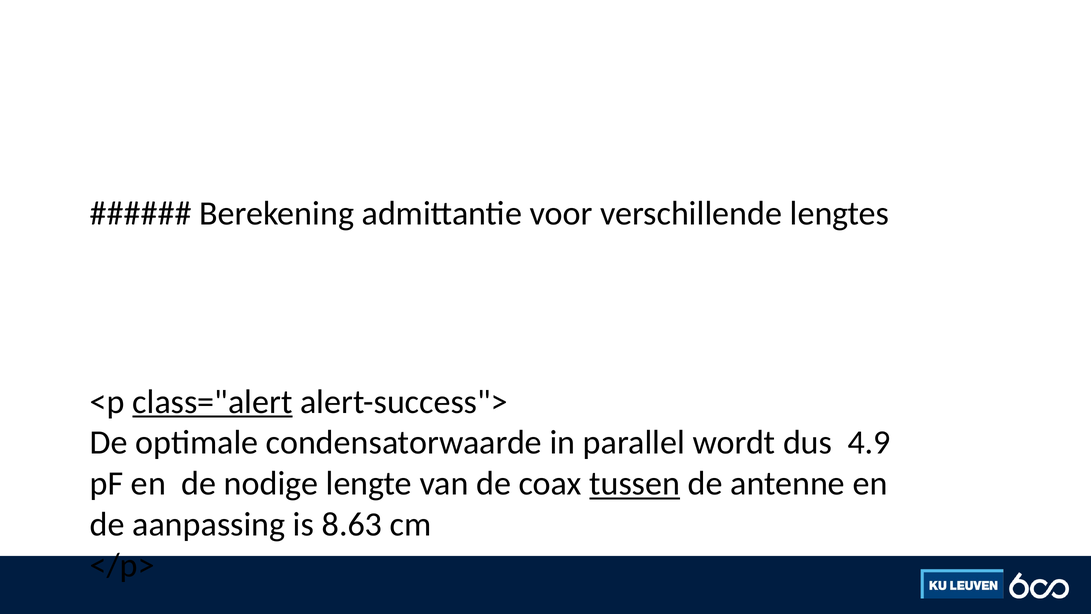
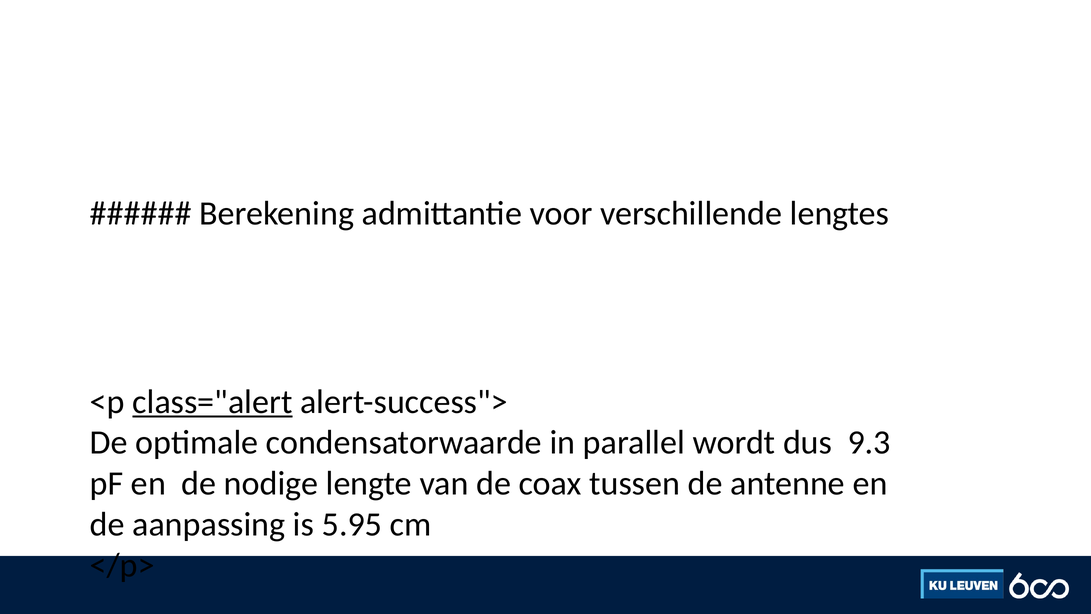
4.9: 4.9 -> 9.3
tussen underline: present -> none
8.63: 8.63 -> 5.95
